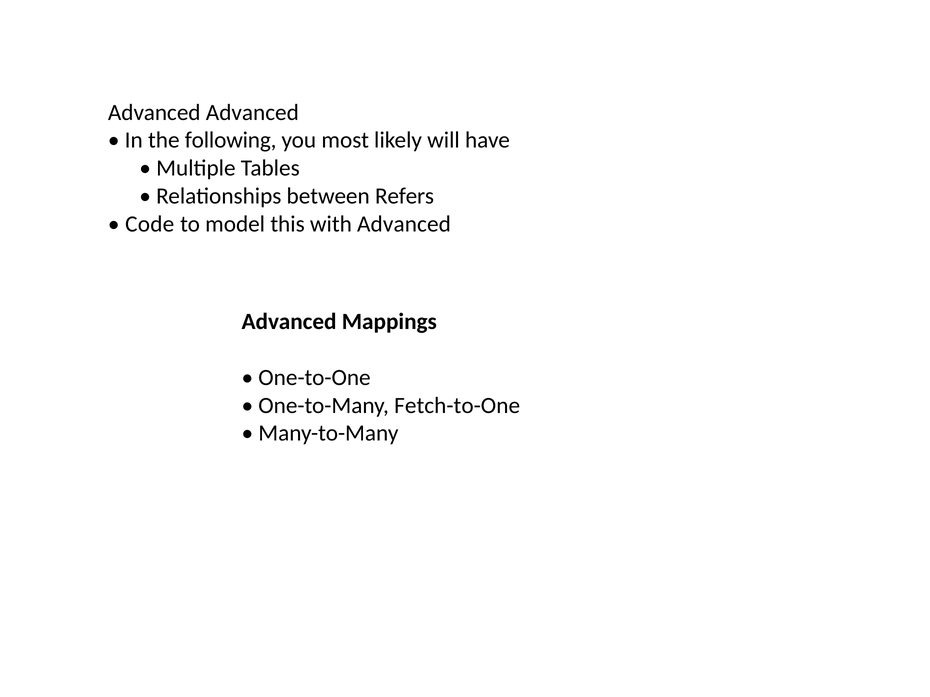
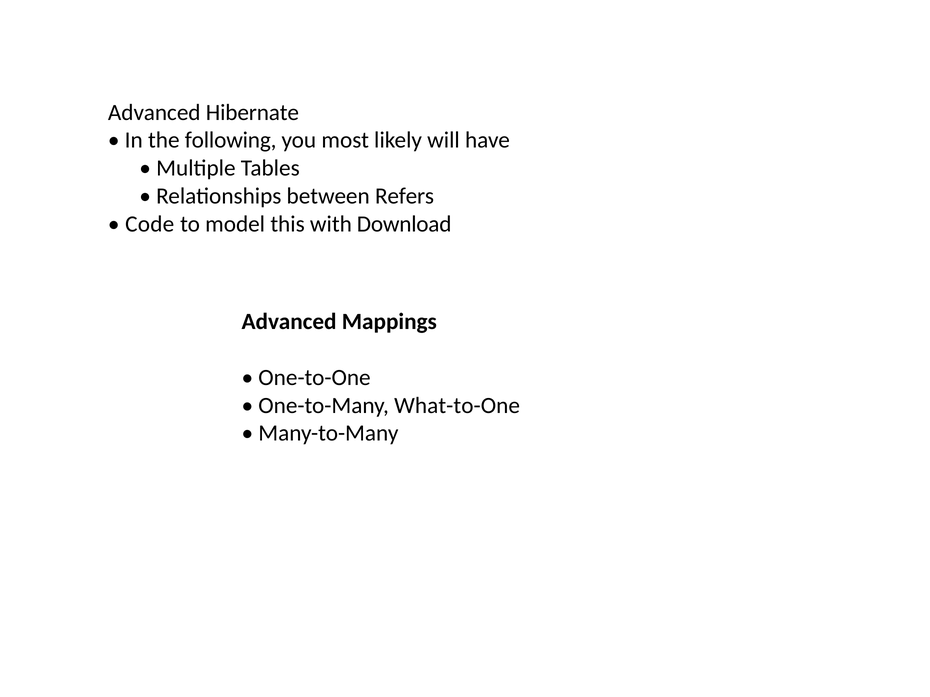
Advanced at (252, 113): Advanced -> Hibernate
with Advanced: Advanced -> Download
Fetch-to-One: Fetch-to-One -> What-to-One
